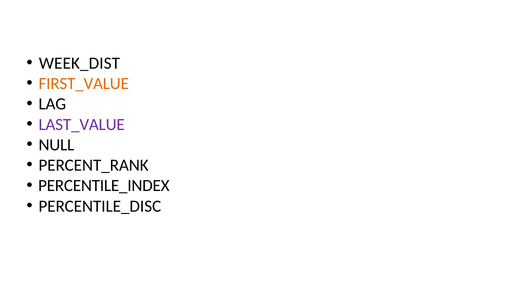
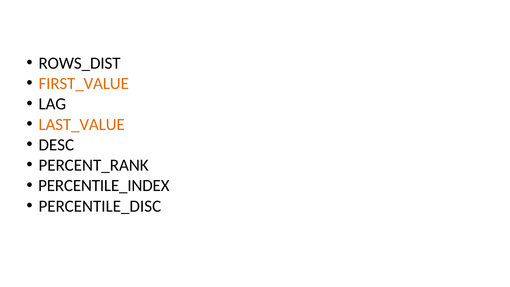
WEEK_DIST: WEEK_DIST -> ROWS_DIST
LAST_VALUE colour: purple -> orange
NULL: NULL -> DESC
